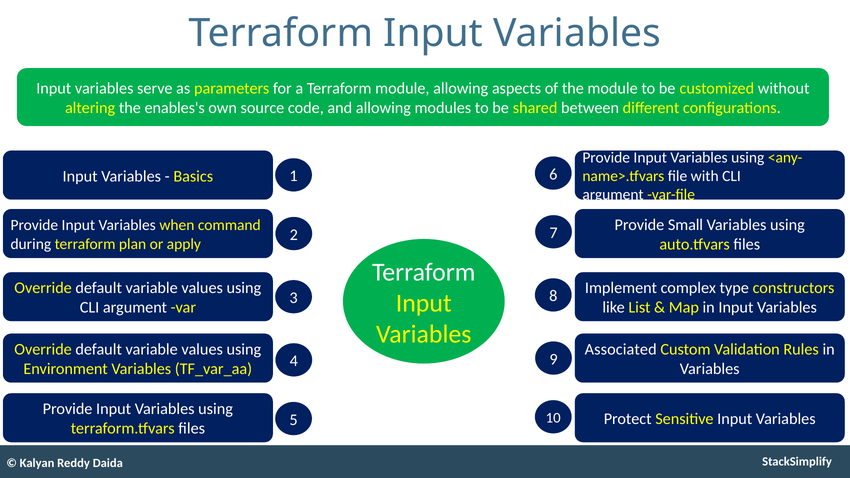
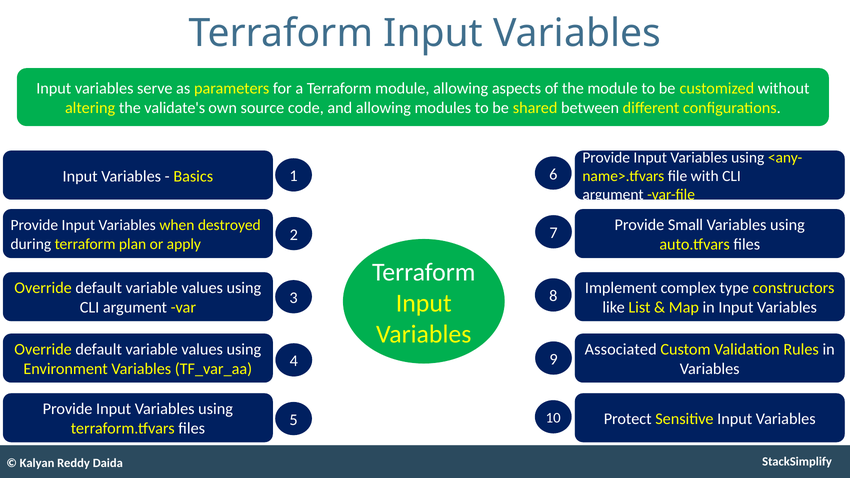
enables's: enables's -> validate's
command: command -> destroyed
